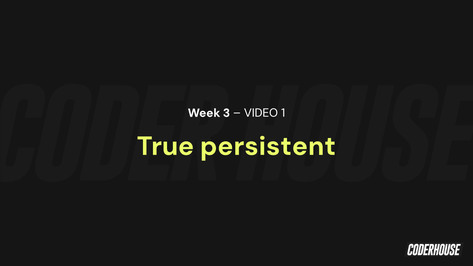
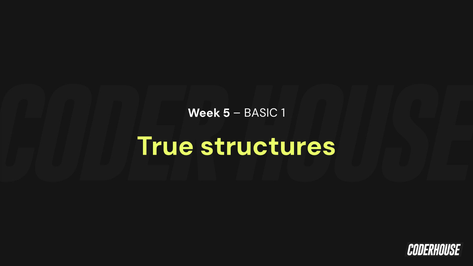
3: 3 -> 5
VIDEO: VIDEO -> BASIC
persistent: persistent -> structures
